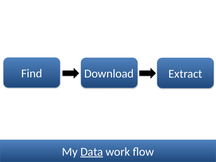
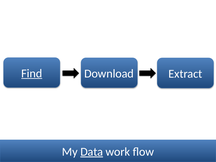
Find underline: none -> present
